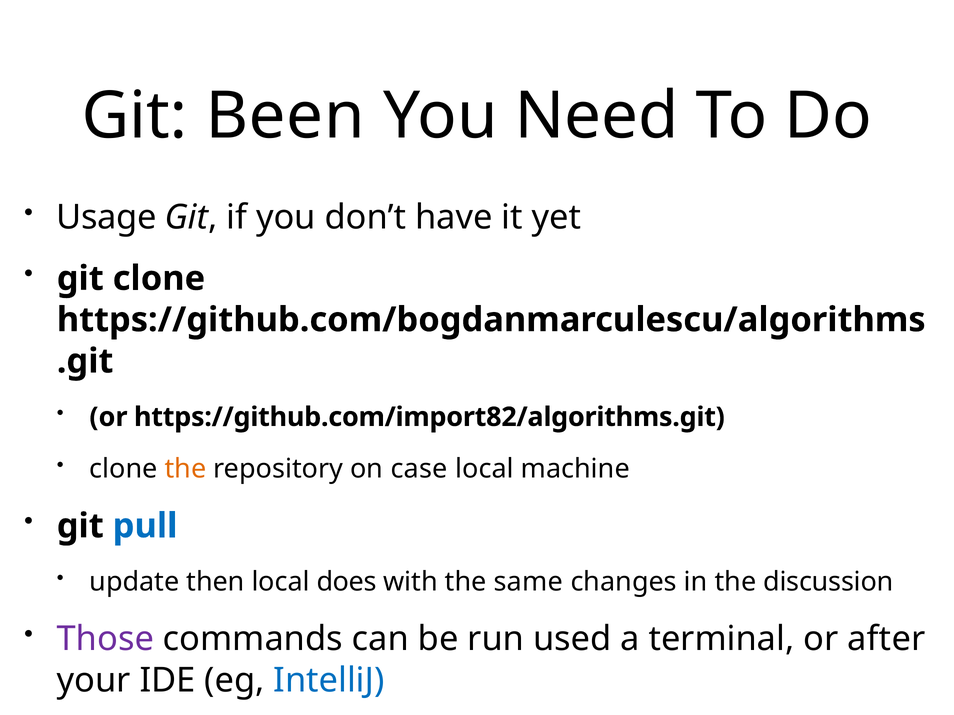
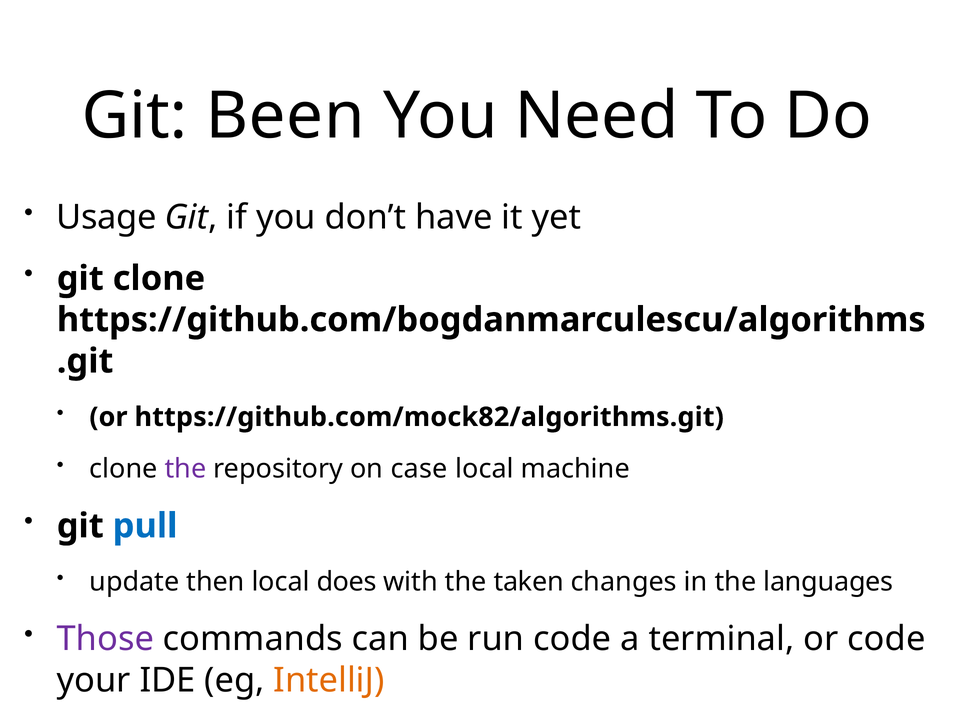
https://github.com/import82/algorithms.git: https://github.com/import82/algorithms.git -> https://github.com/mock82/algorithms.git
the at (185, 469) colour: orange -> purple
same: same -> taken
discussion: discussion -> languages
run used: used -> code
or after: after -> code
IntelliJ colour: blue -> orange
